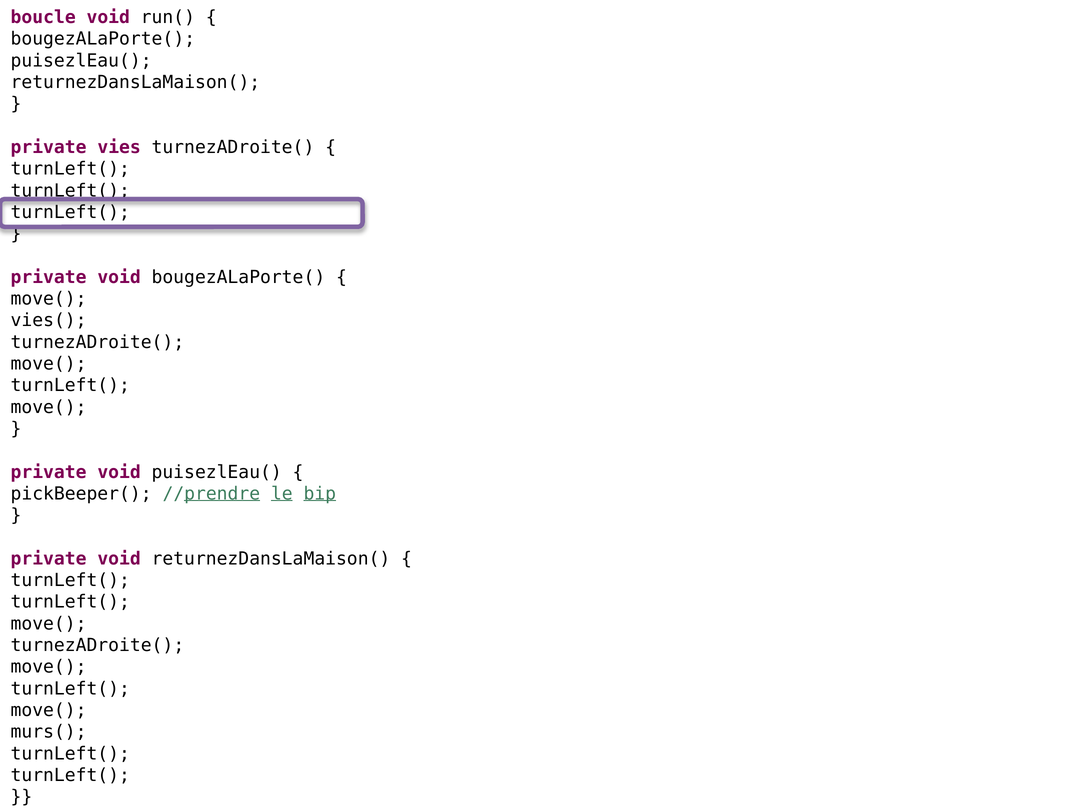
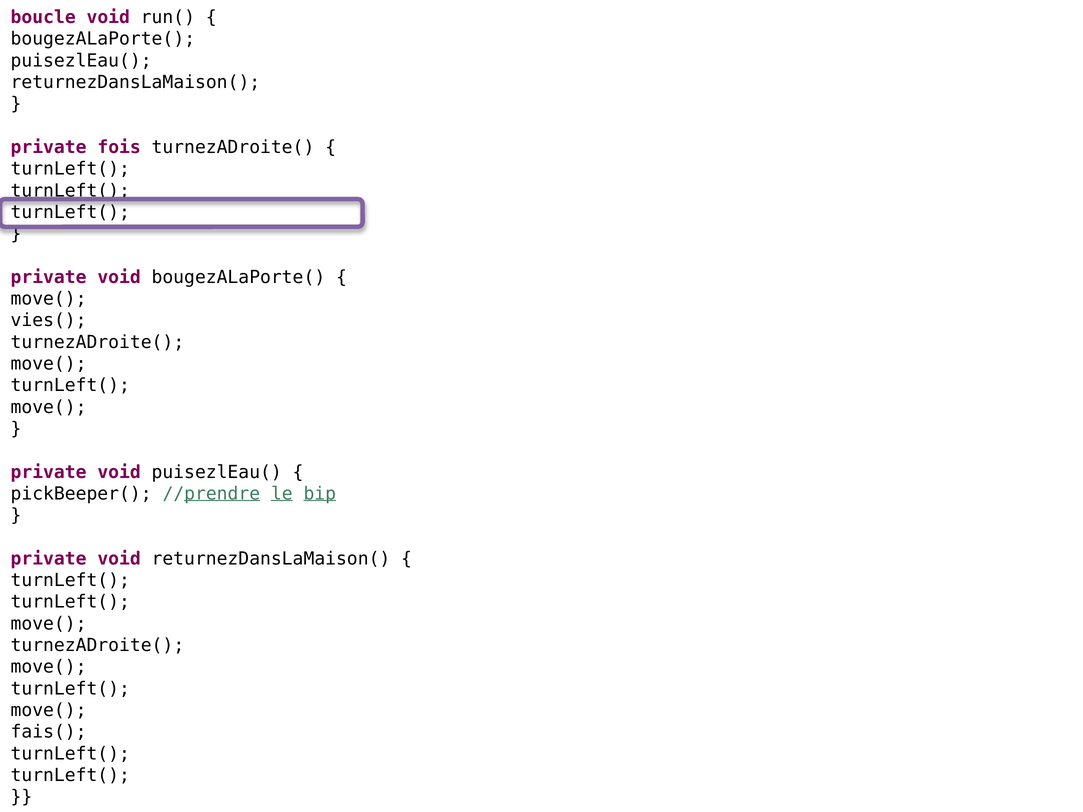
vies: vies -> fois
murs(: murs( -> fais(
